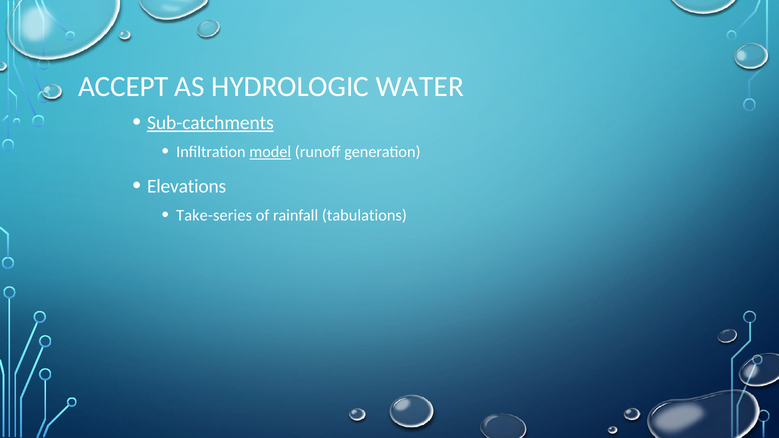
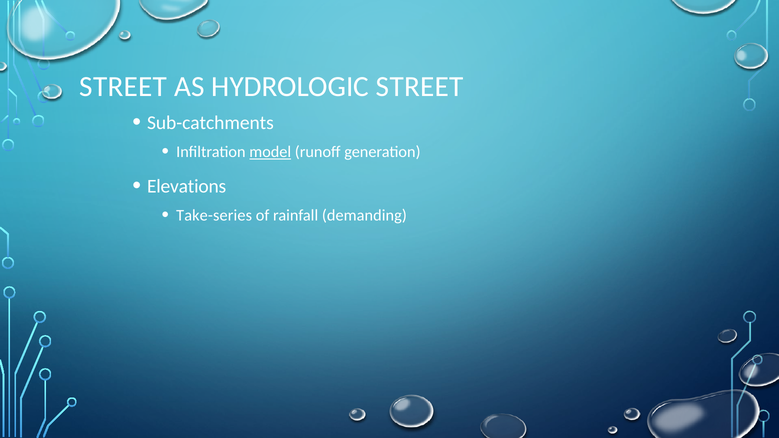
ACCEPT at (123, 87): ACCEPT -> STREET
HYDROLOGIC WATER: WATER -> STREET
Sub-catchments underline: present -> none
tabulations: tabulations -> demanding
